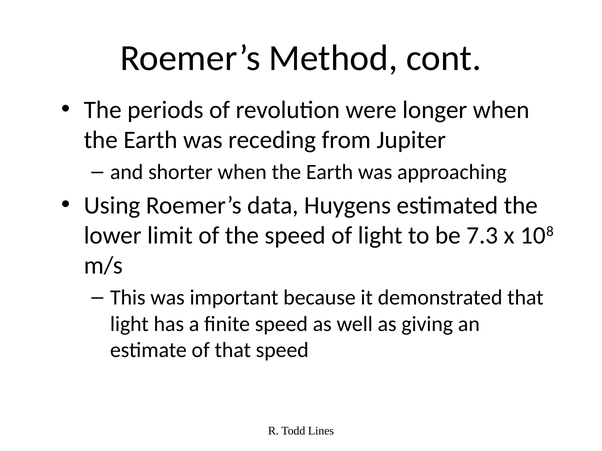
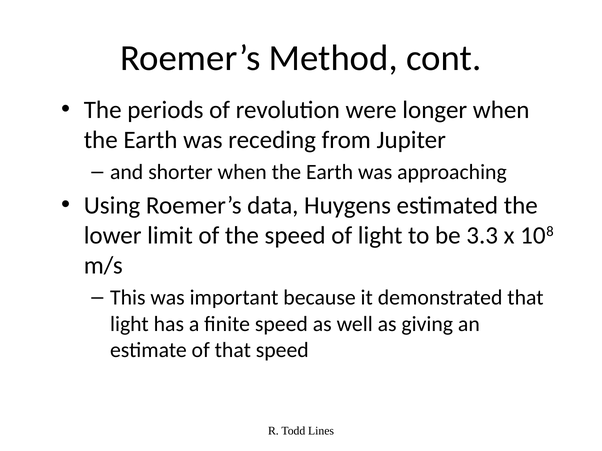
7.3: 7.3 -> 3.3
